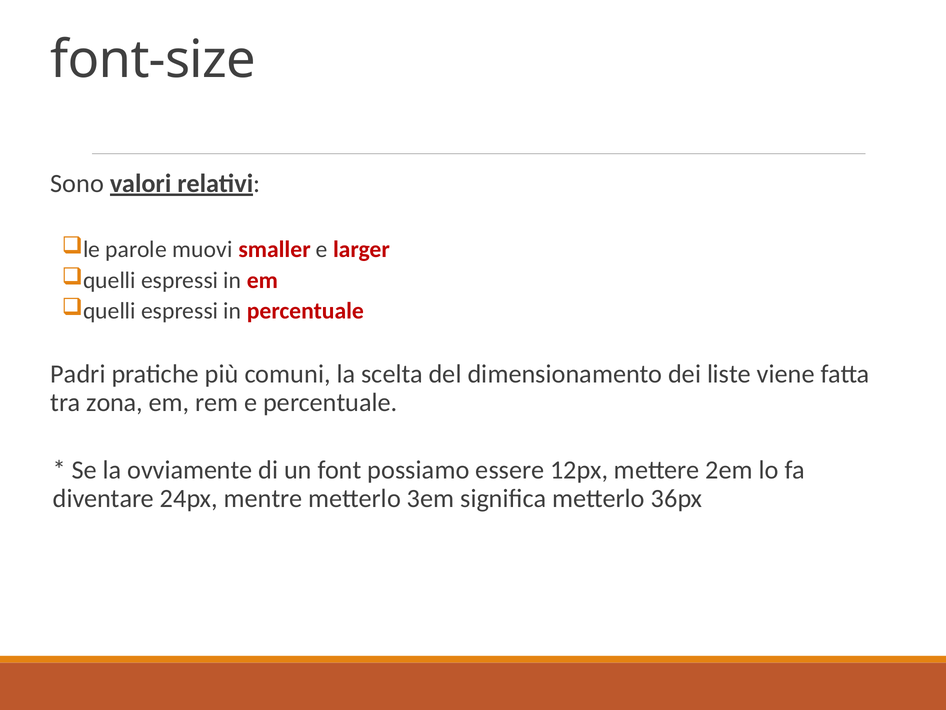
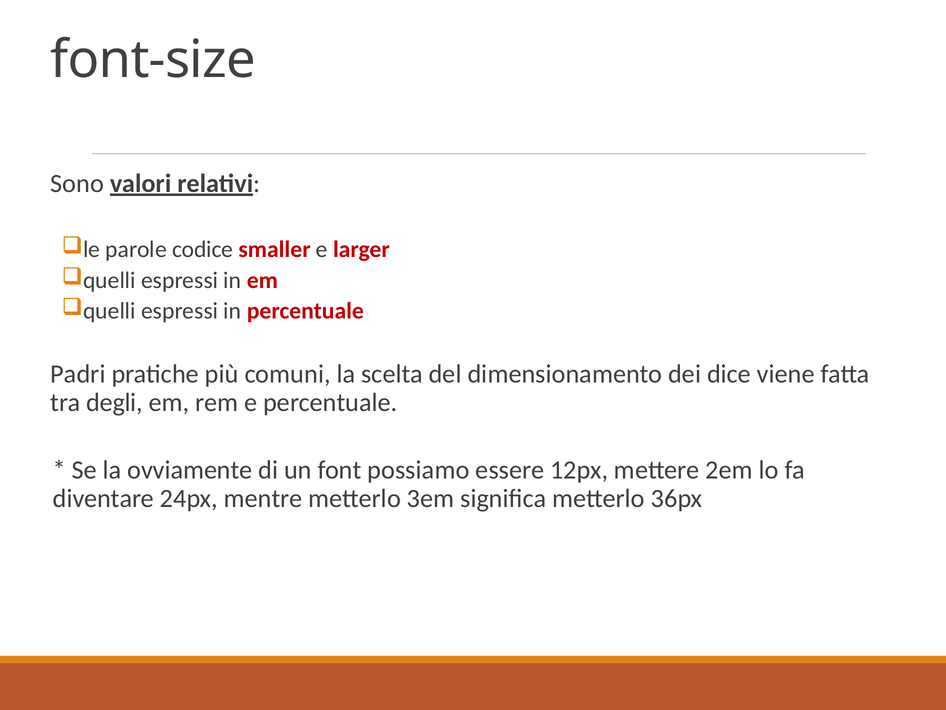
muovi: muovi -> codice
liste: liste -> dice
zona: zona -> degli
